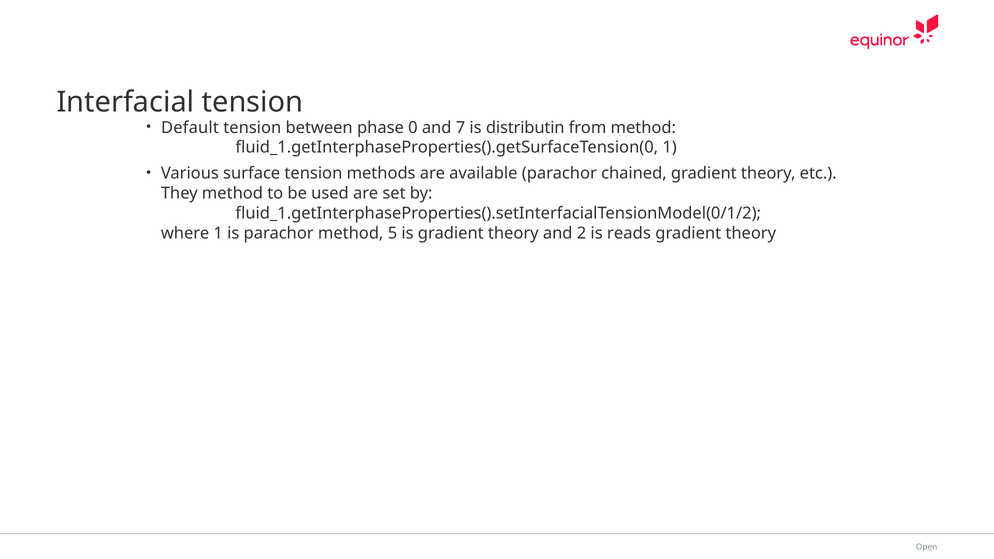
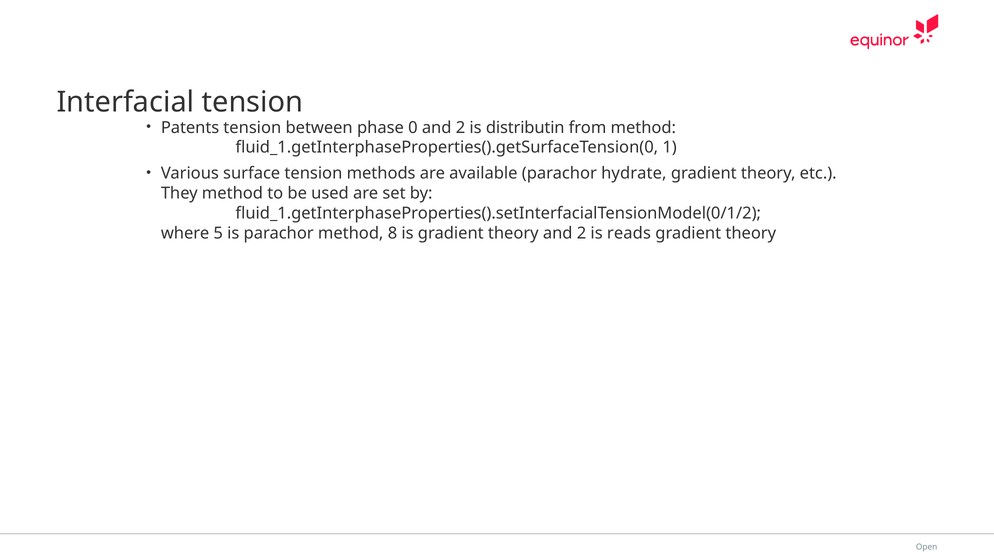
Default: Default -> Patents
0 and 7: 7 -> 2
chained: chained -> hydrate
where 1: 1 -> 5
5: 5 -> 8
